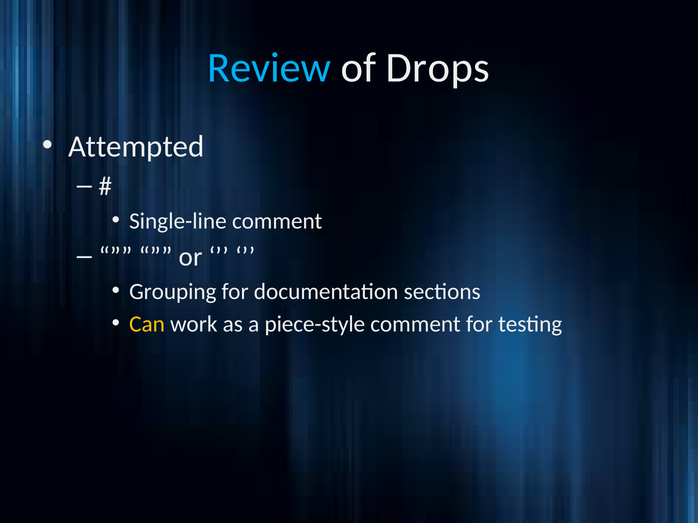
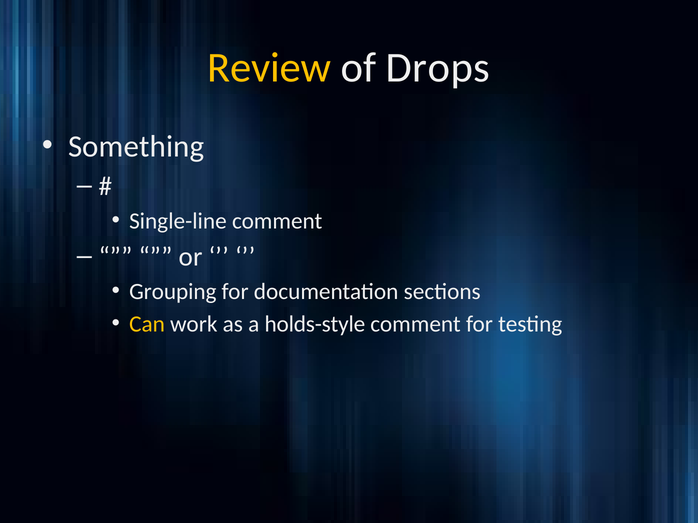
Review colour: light blue -> yellow
Attempted: Attempted -> Something
piece-style: piece-style -> holds-style
